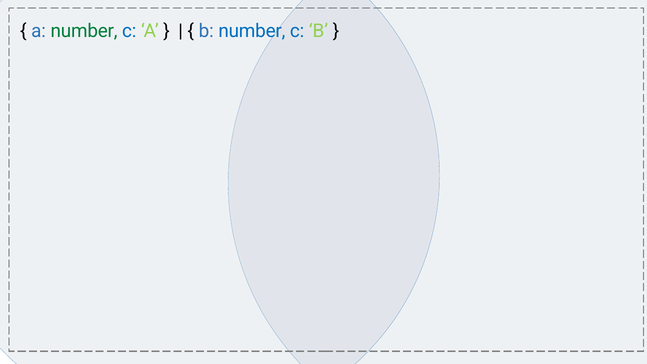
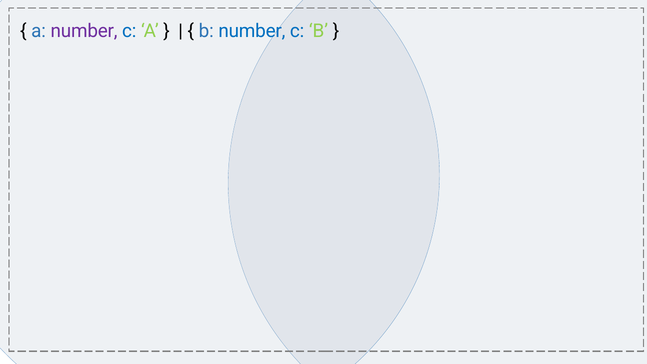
number at (84, 31) colour: green -> purple
